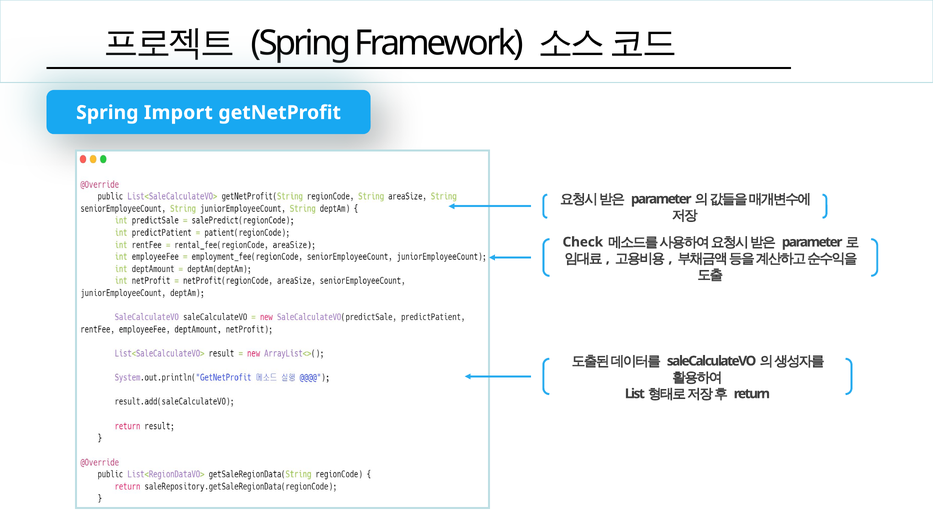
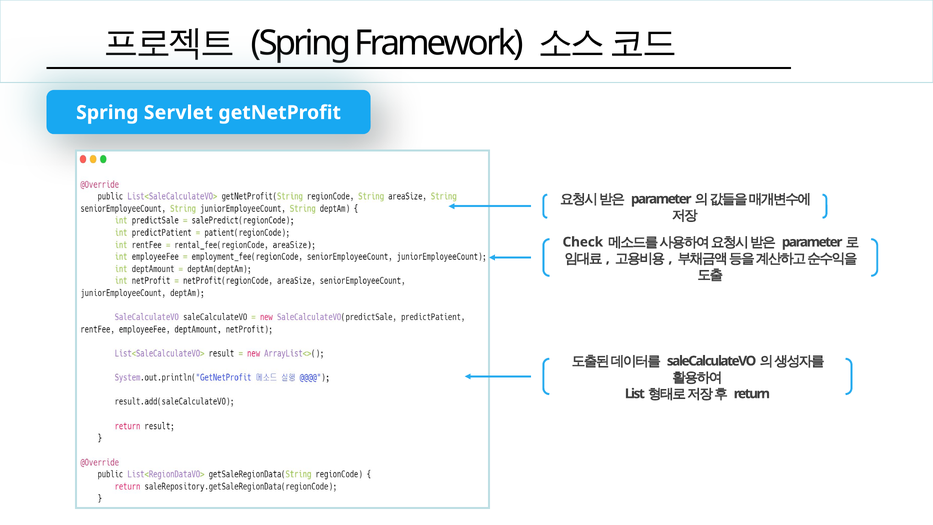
Import: Import -> Servlet
